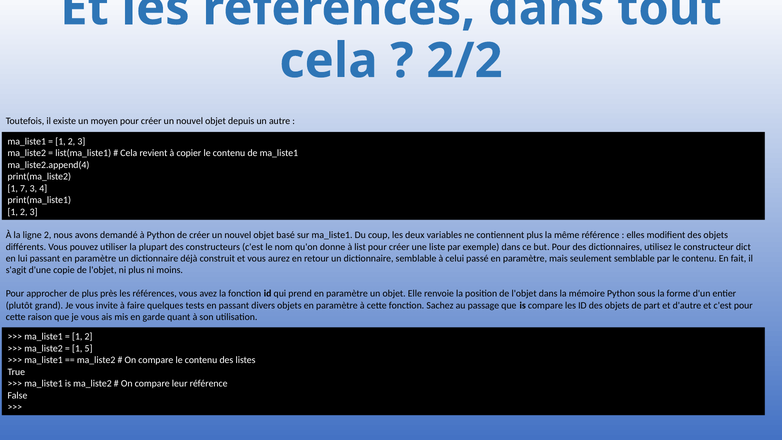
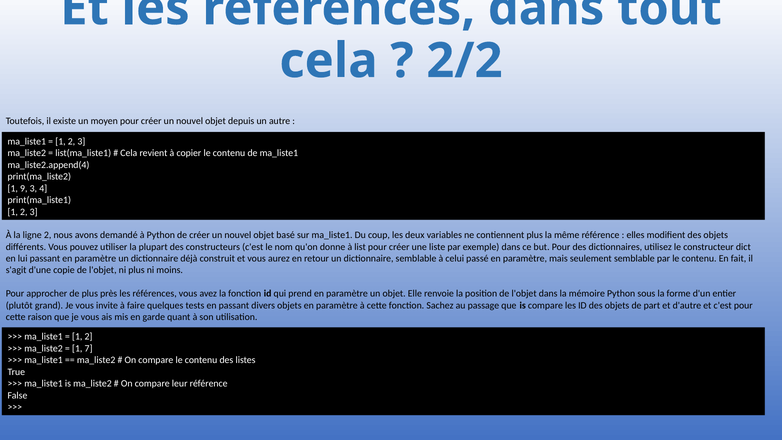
7: 7 -> 9
5: 5 -> 7
